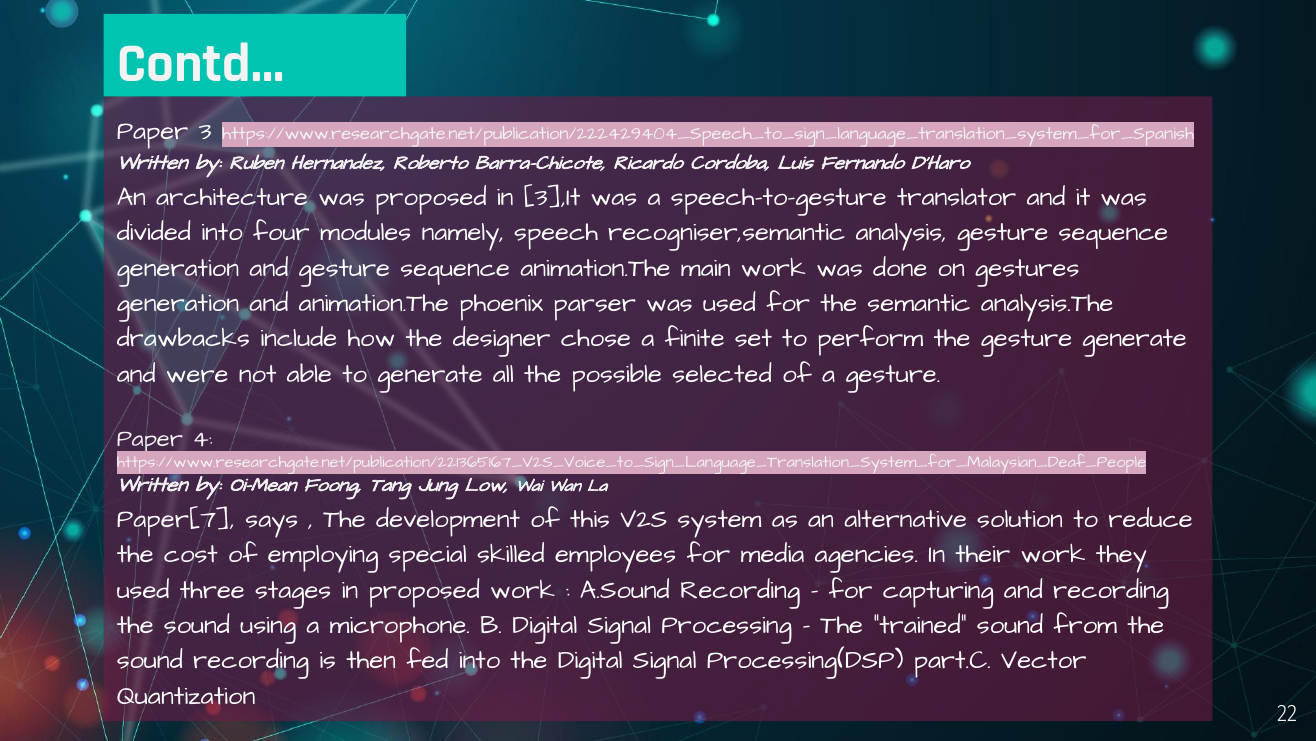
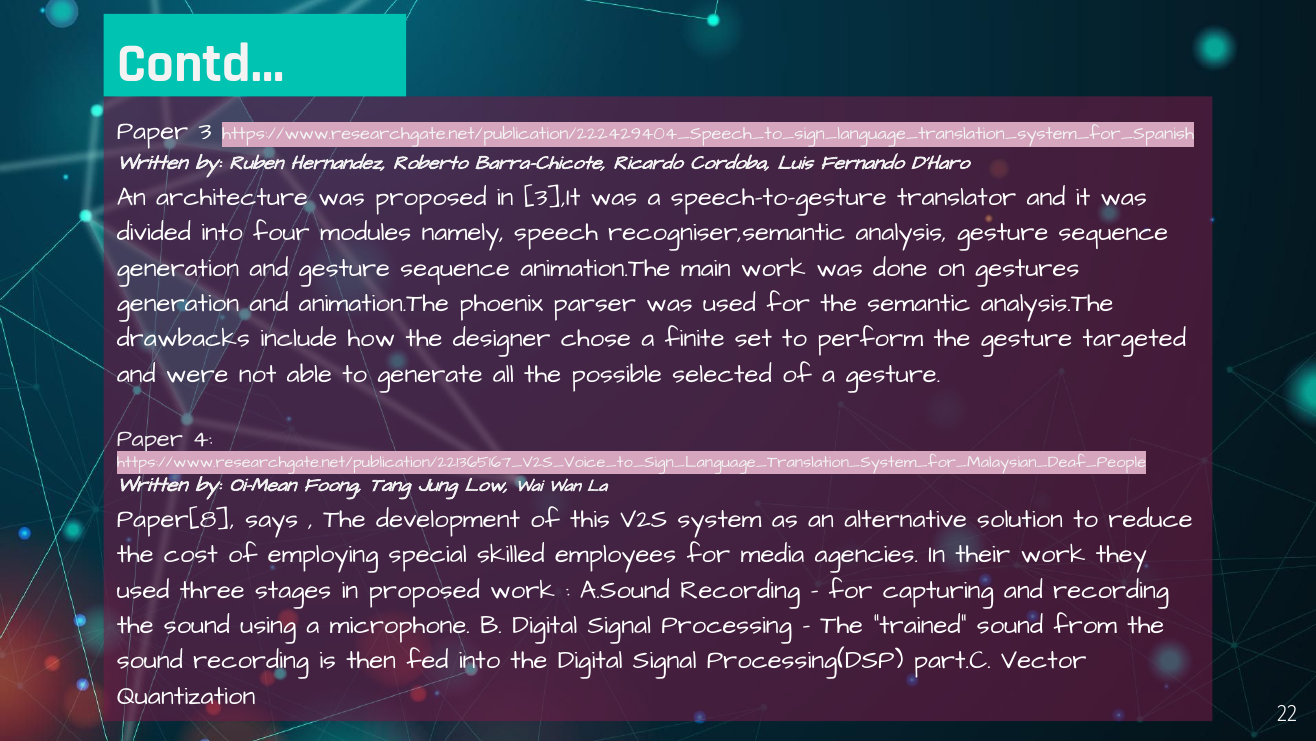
gesture generate: generate -> targeted
Paper[7: Paper[7 -> Paper[8
